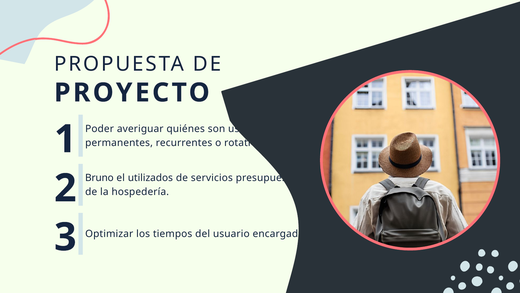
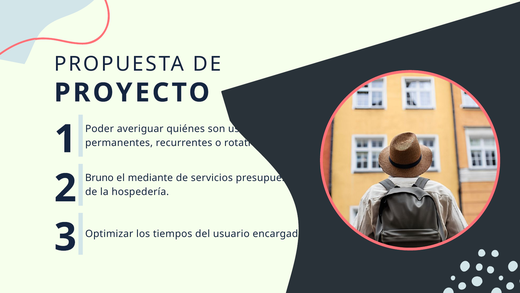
utilizados: utilizados -> mediante
